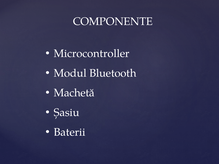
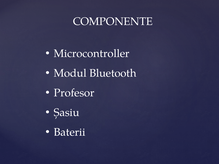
Machetă: Machetă -> Profesor
